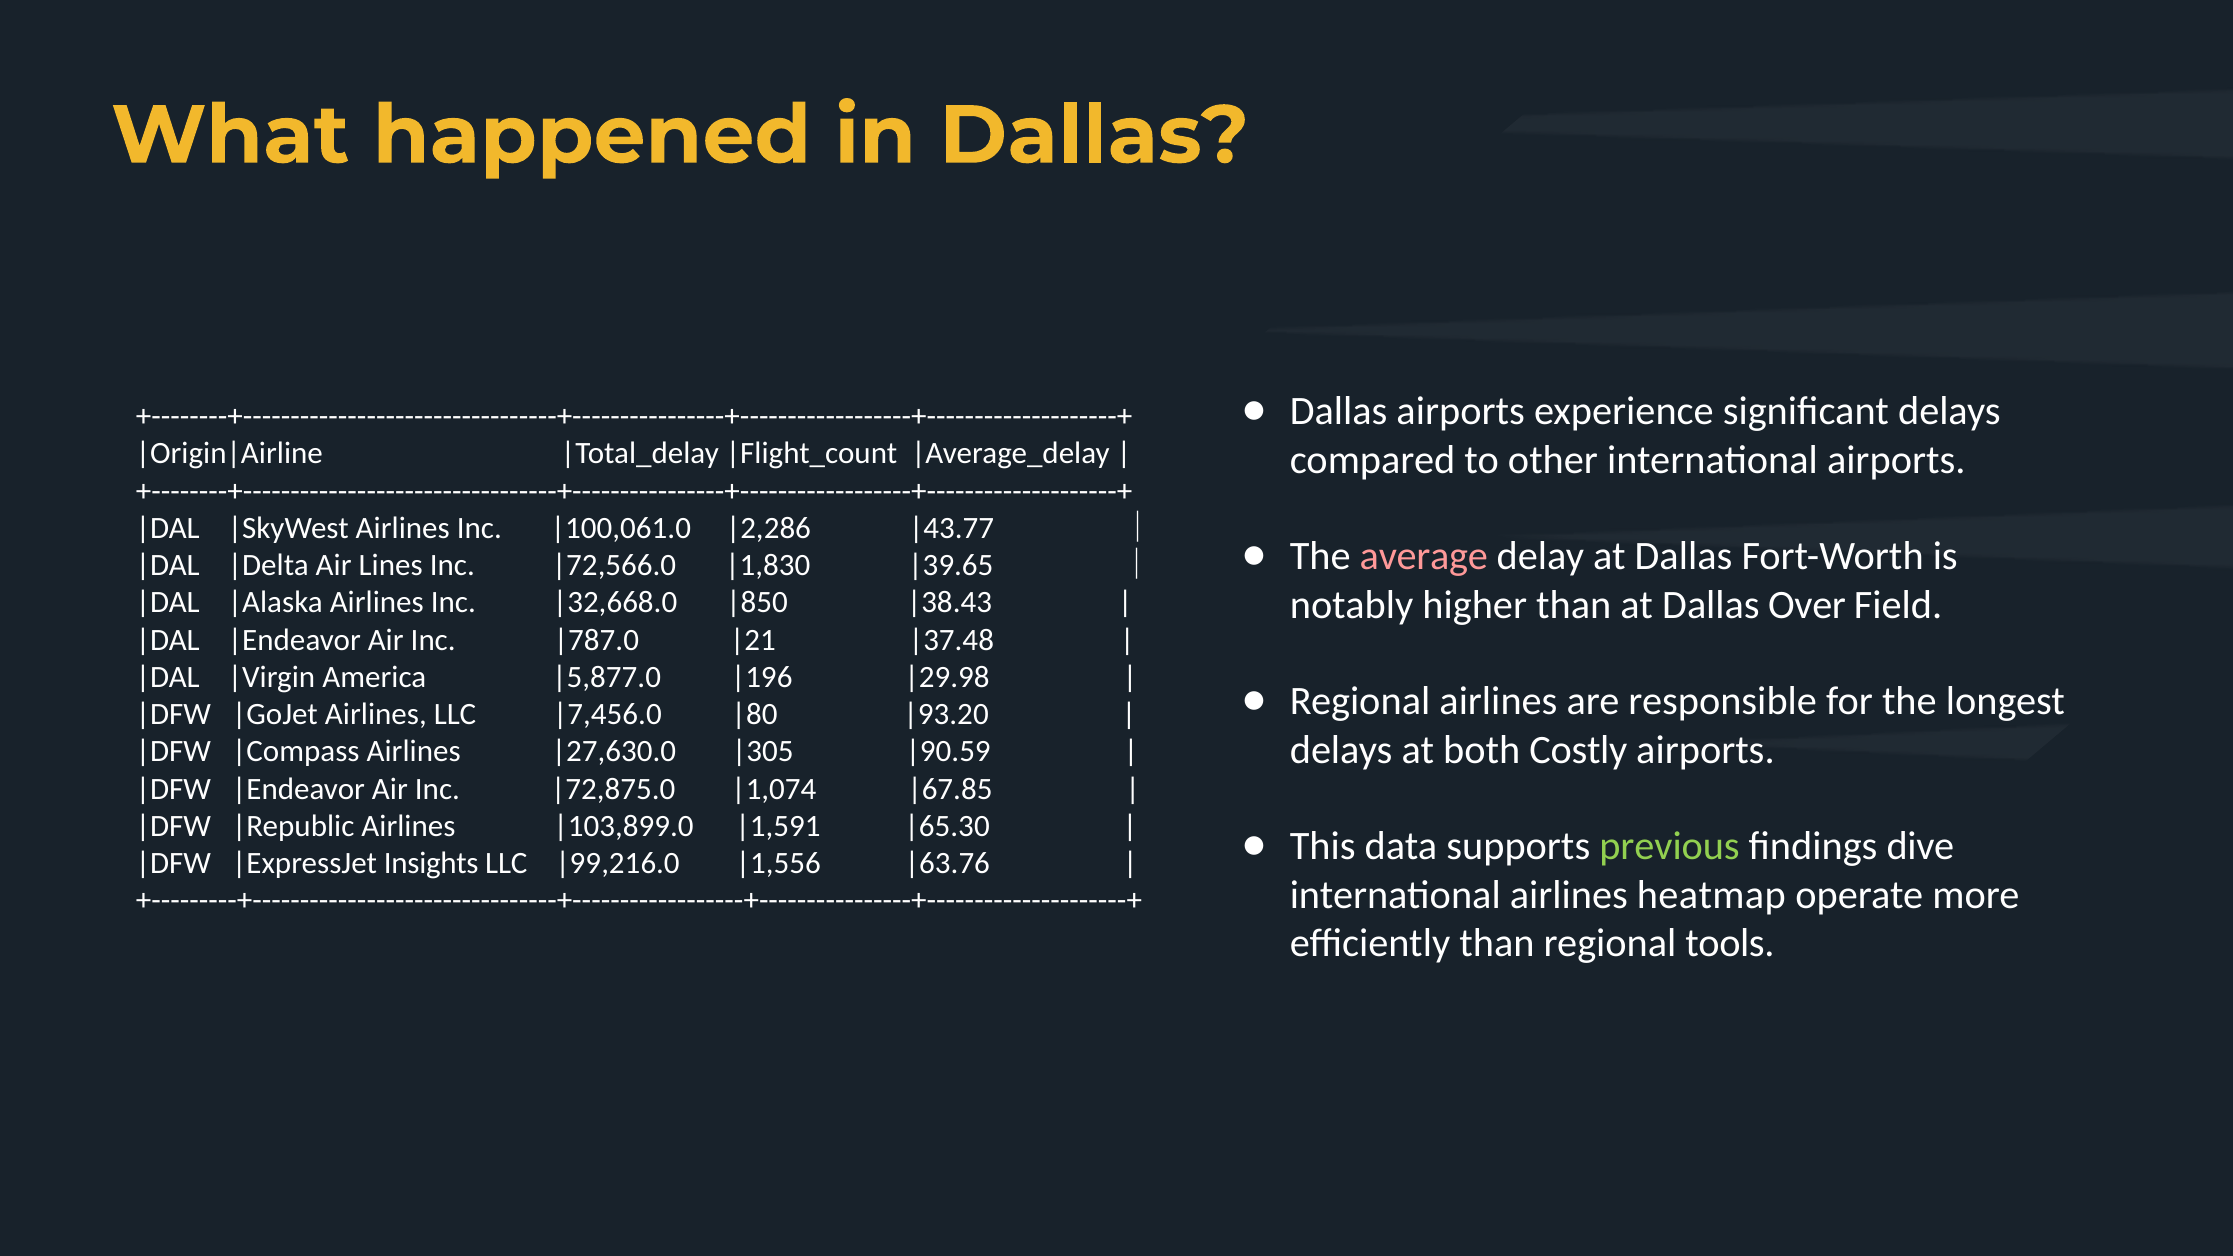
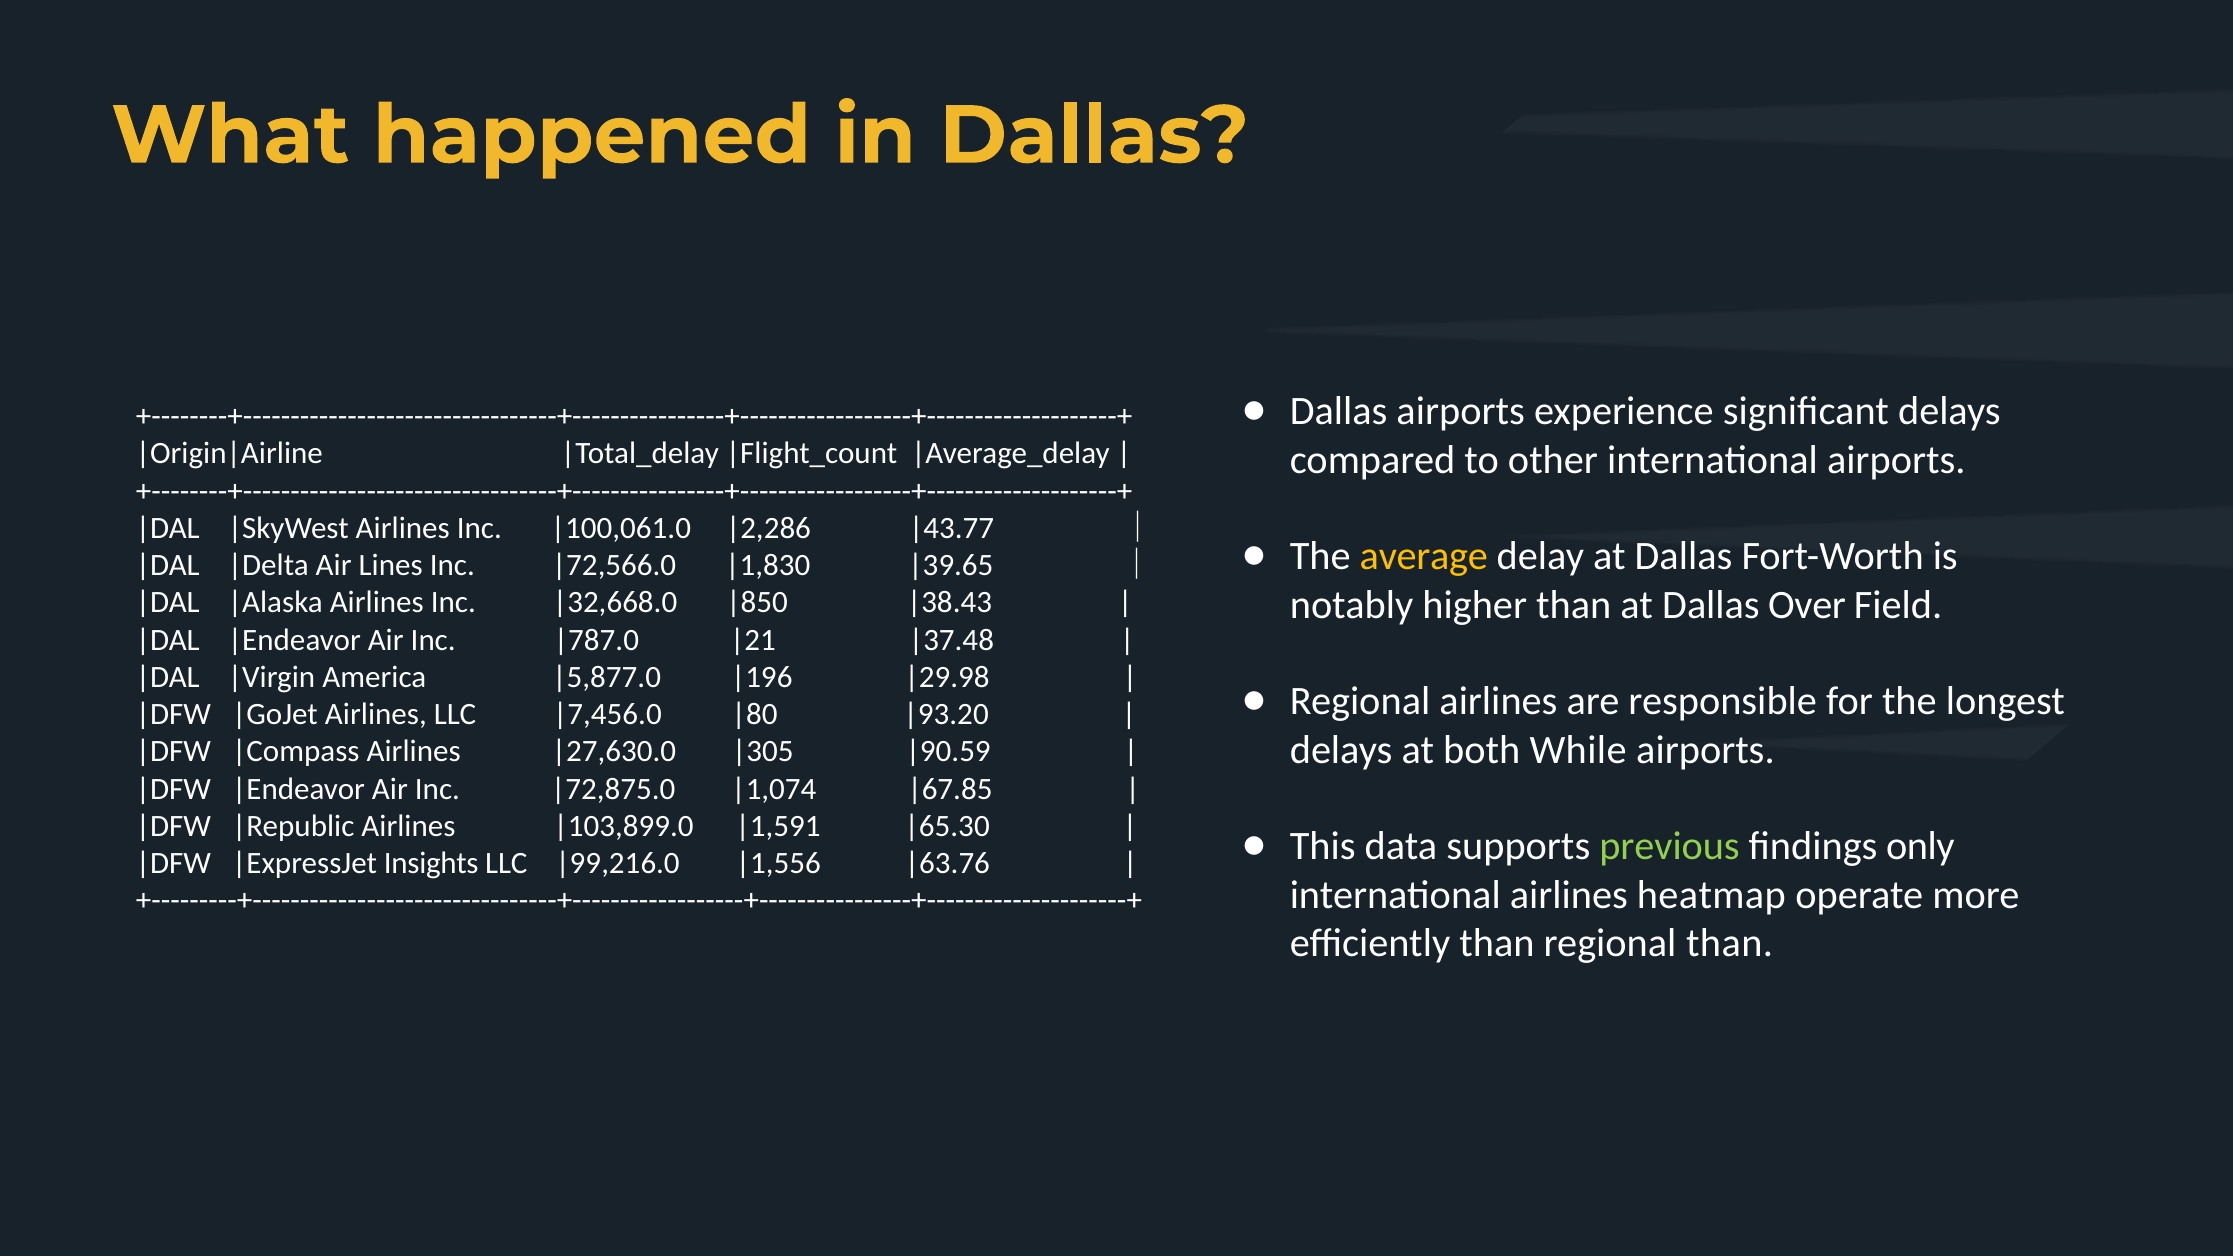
average colour: pink -> yellow
Costly: Costly -> While
dive: dive -> only
regional tools: tools -> than
